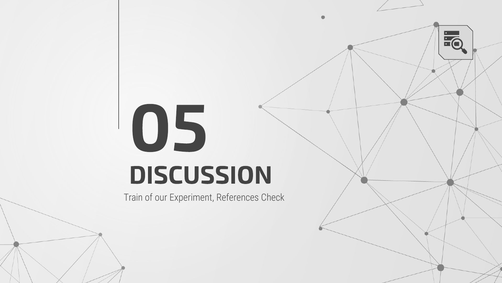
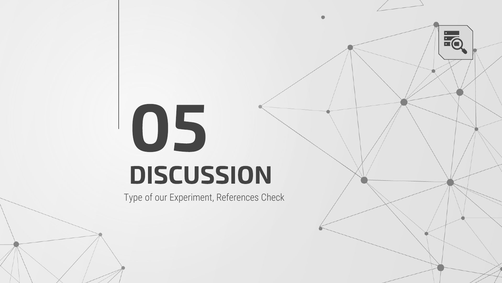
Train: Train -> Type
